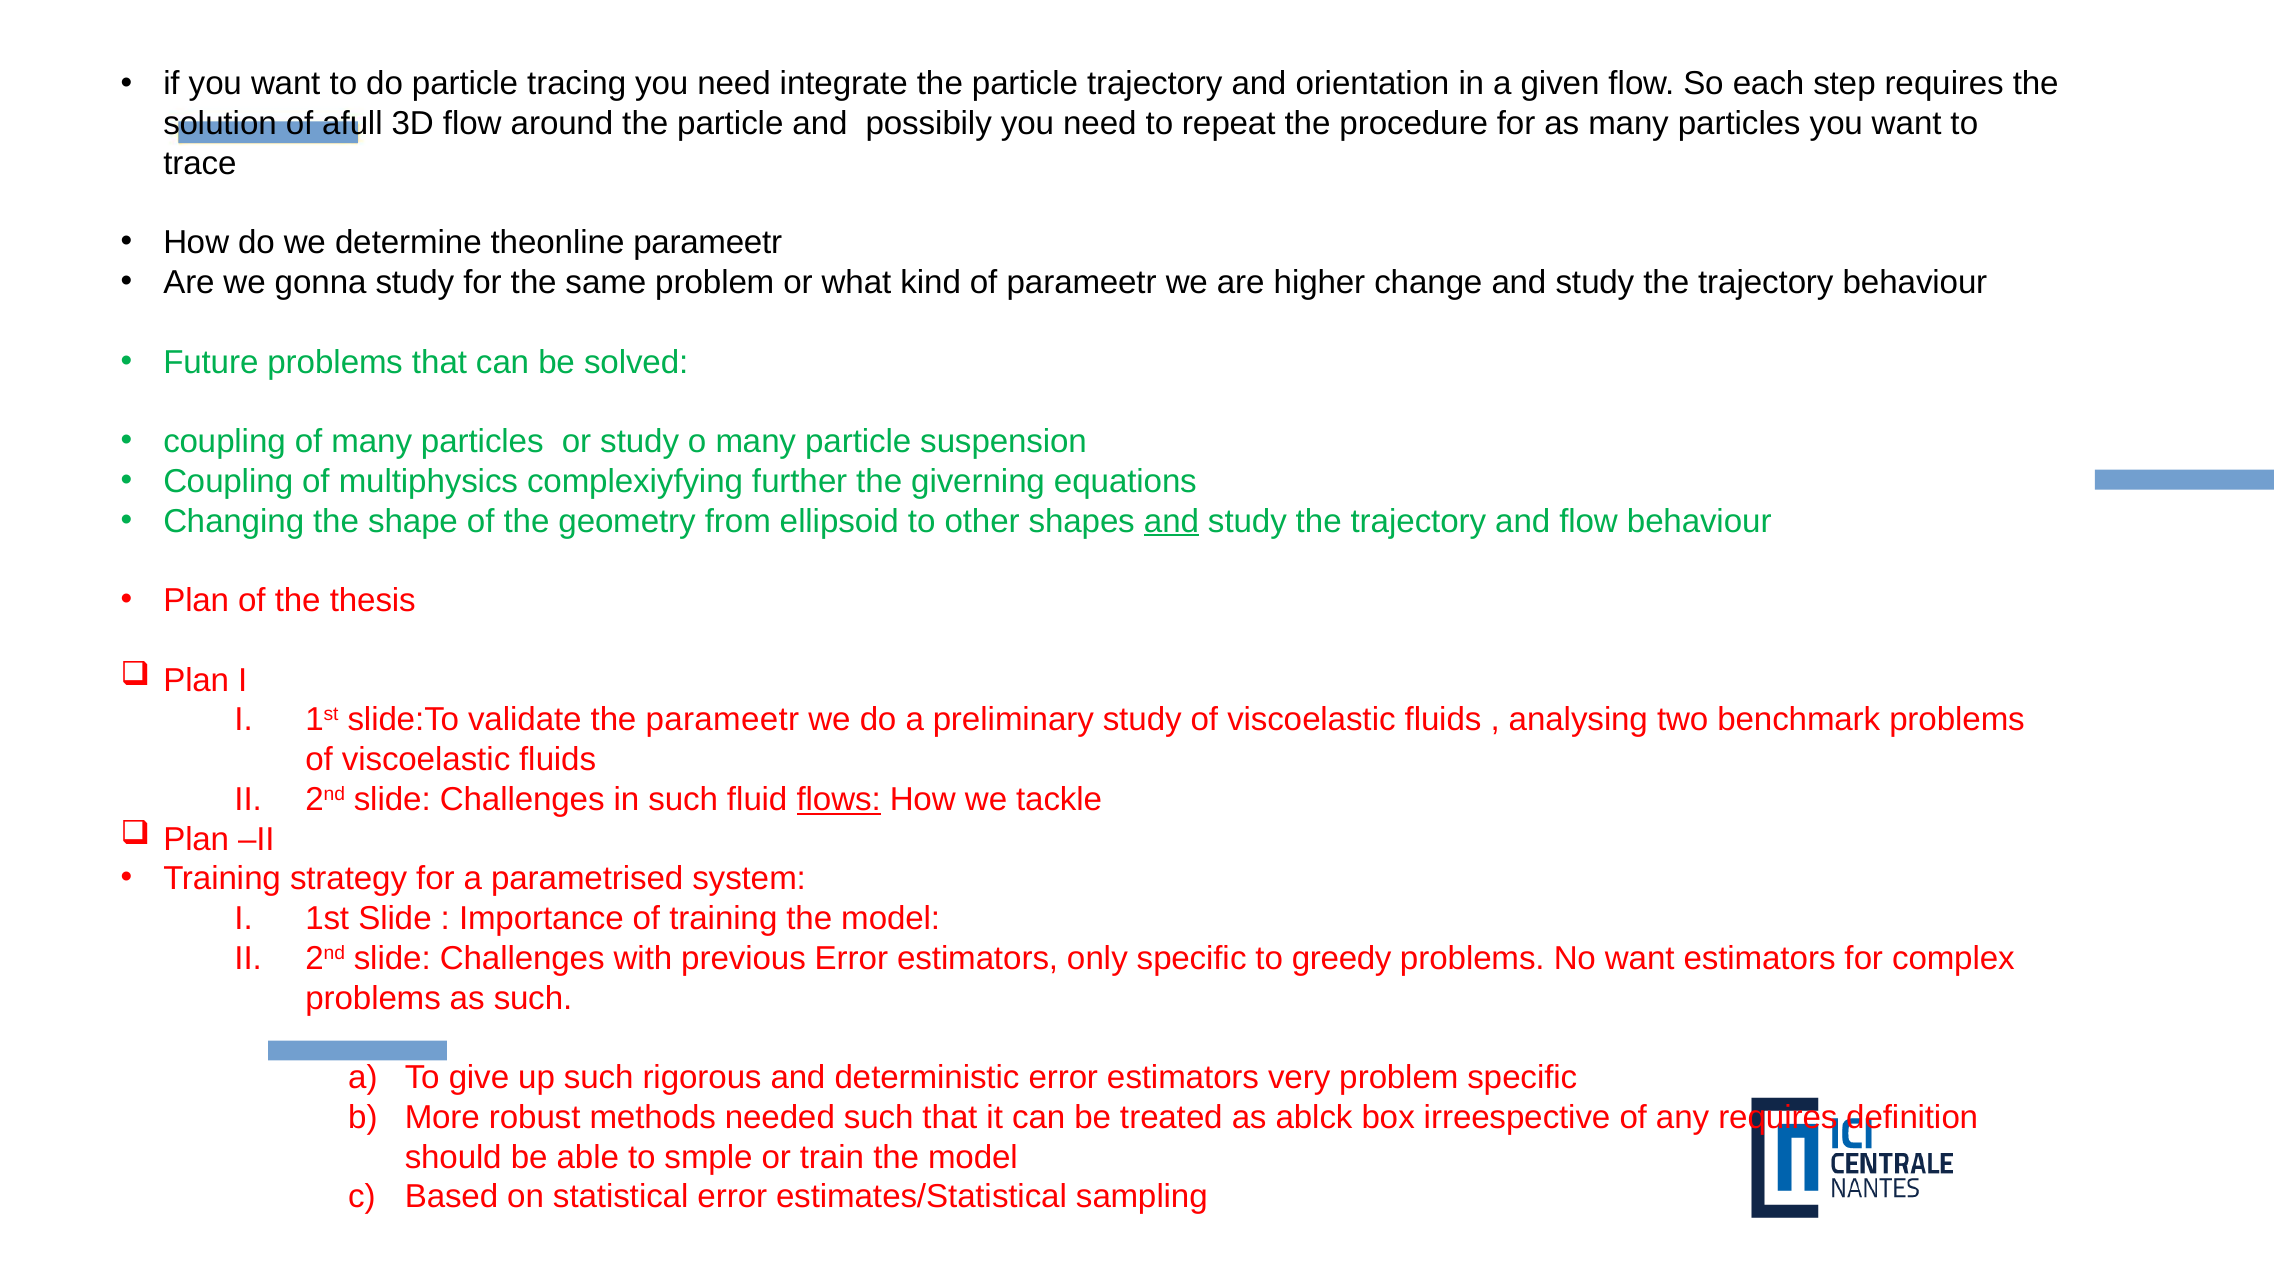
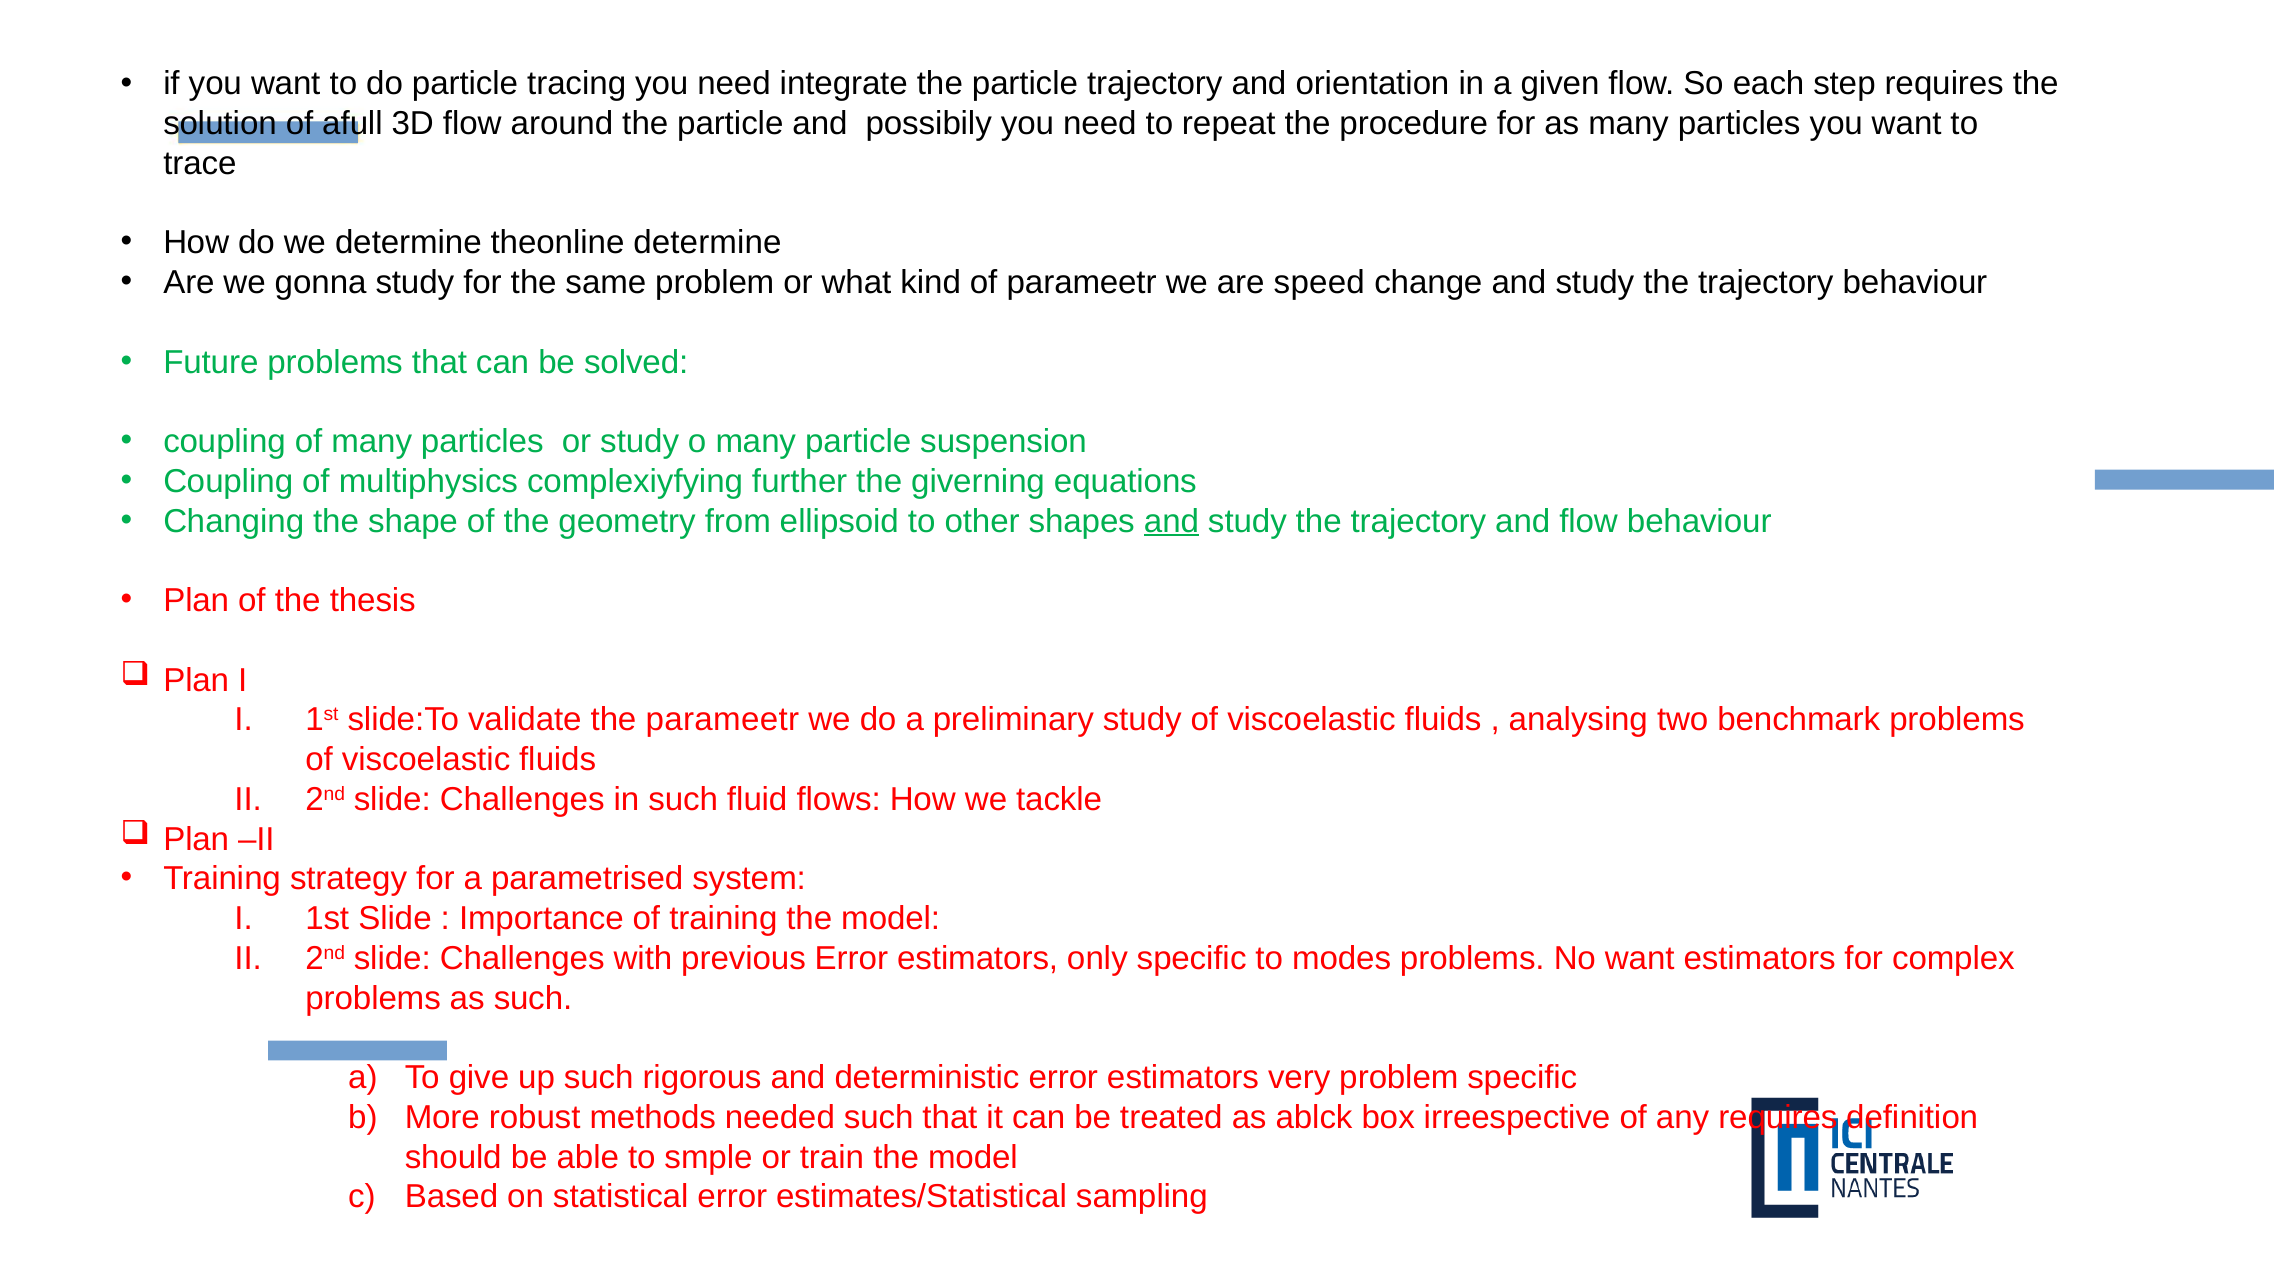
theonline parameetr: parameetr -> determine
higher: higher -> speed
flows underline: present -> none
greedy: greedy -> modes
